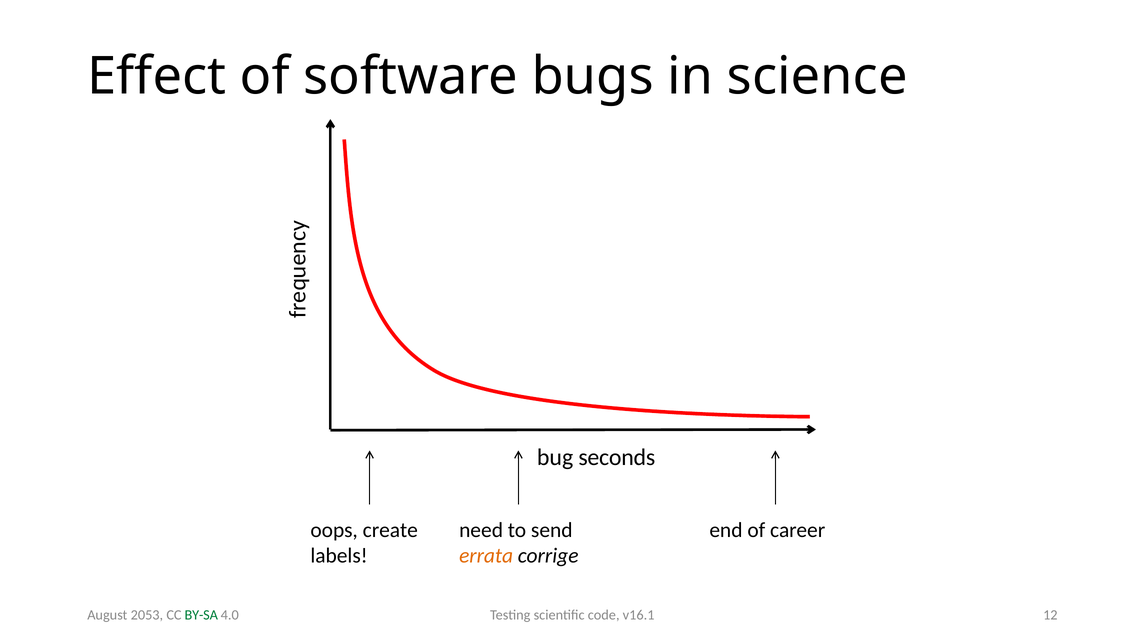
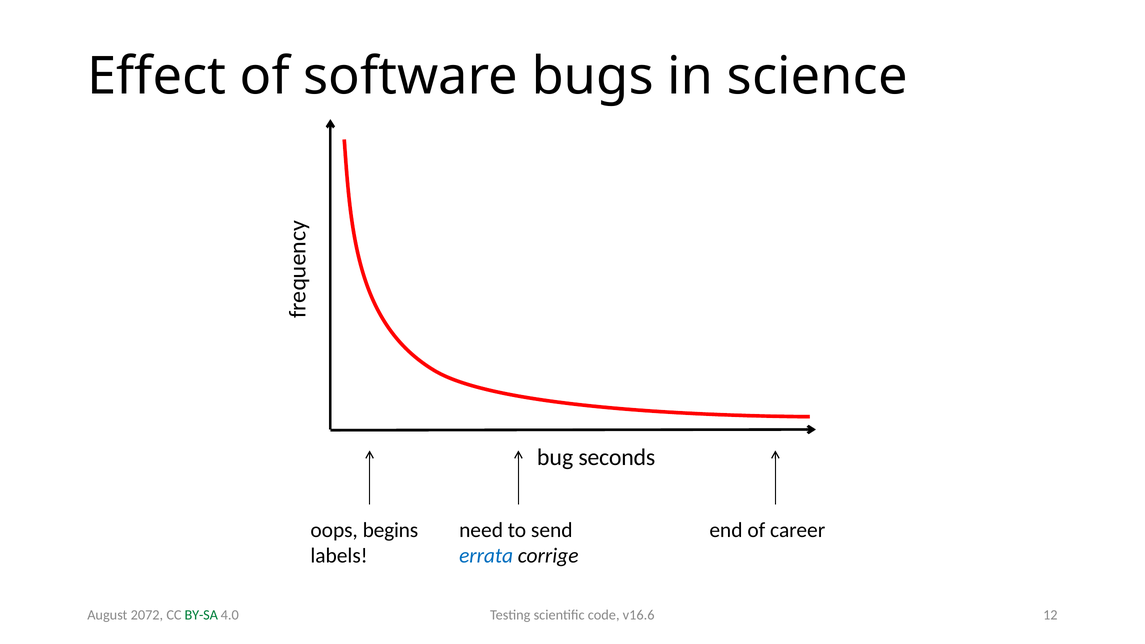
create: create -> begins
errata colour: orange -> blue
v16.1: v16.1 -> v16.6
2053: 2053 -> 2072
